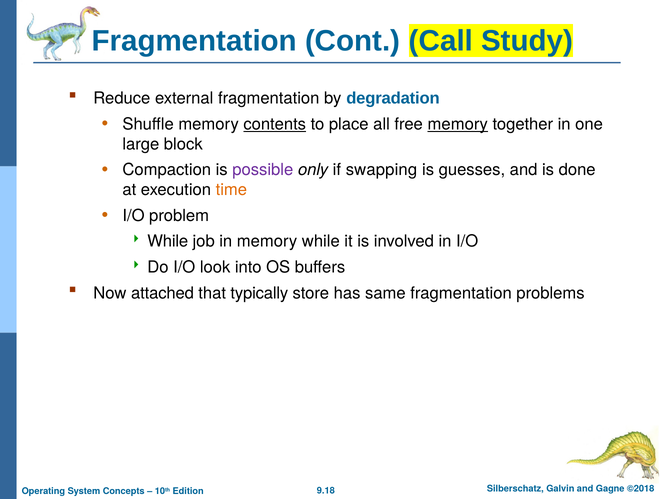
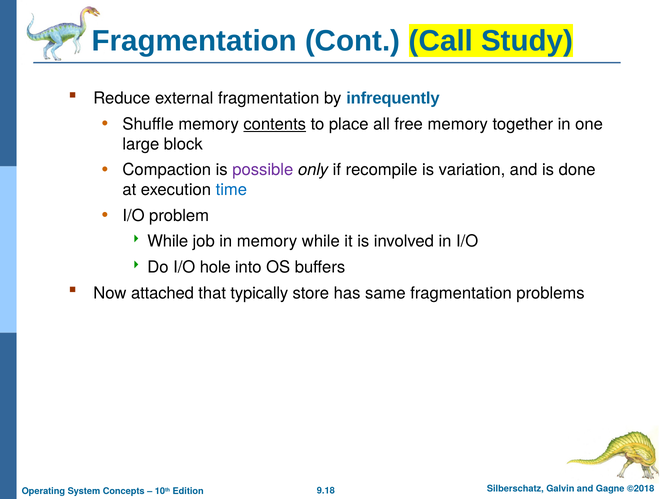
degradation: degradation -> infrequently
memory at (458, 124) underline: present -> none
swapping: swapping -> recompile
guesses: guesses -> variation
time colour: orange -> blue
look: look -> hole
